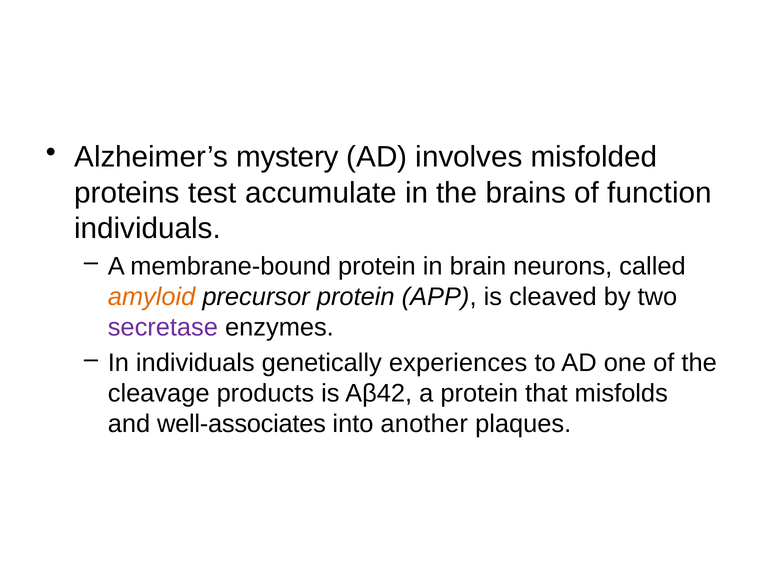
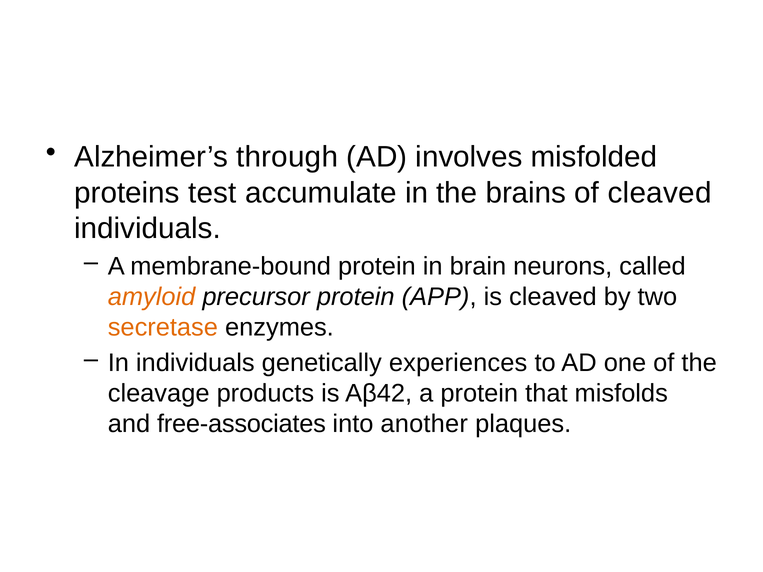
mystery: mystery -> through
of function: function -> cleaved
secretase colour: purple -> orange
well-associates: well-associates -> free-associates
